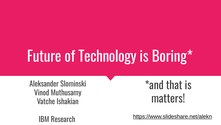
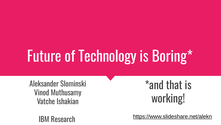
matters: matters -> working
